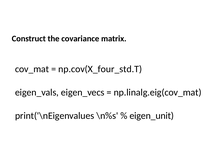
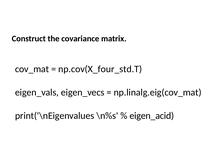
eigen_unit: eigen_unit -> eigen_acid
